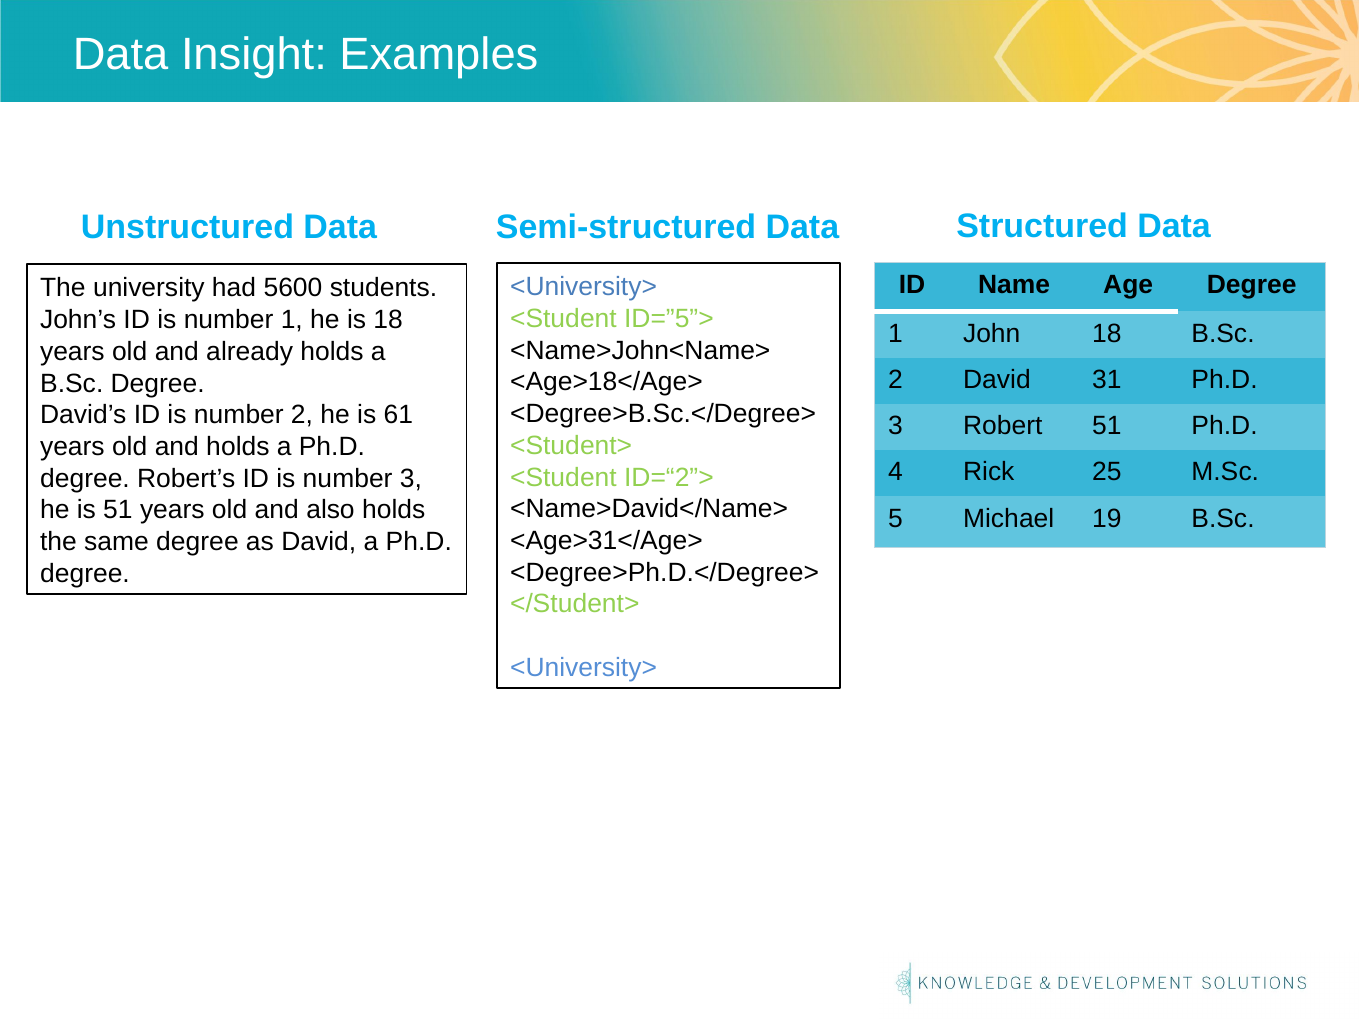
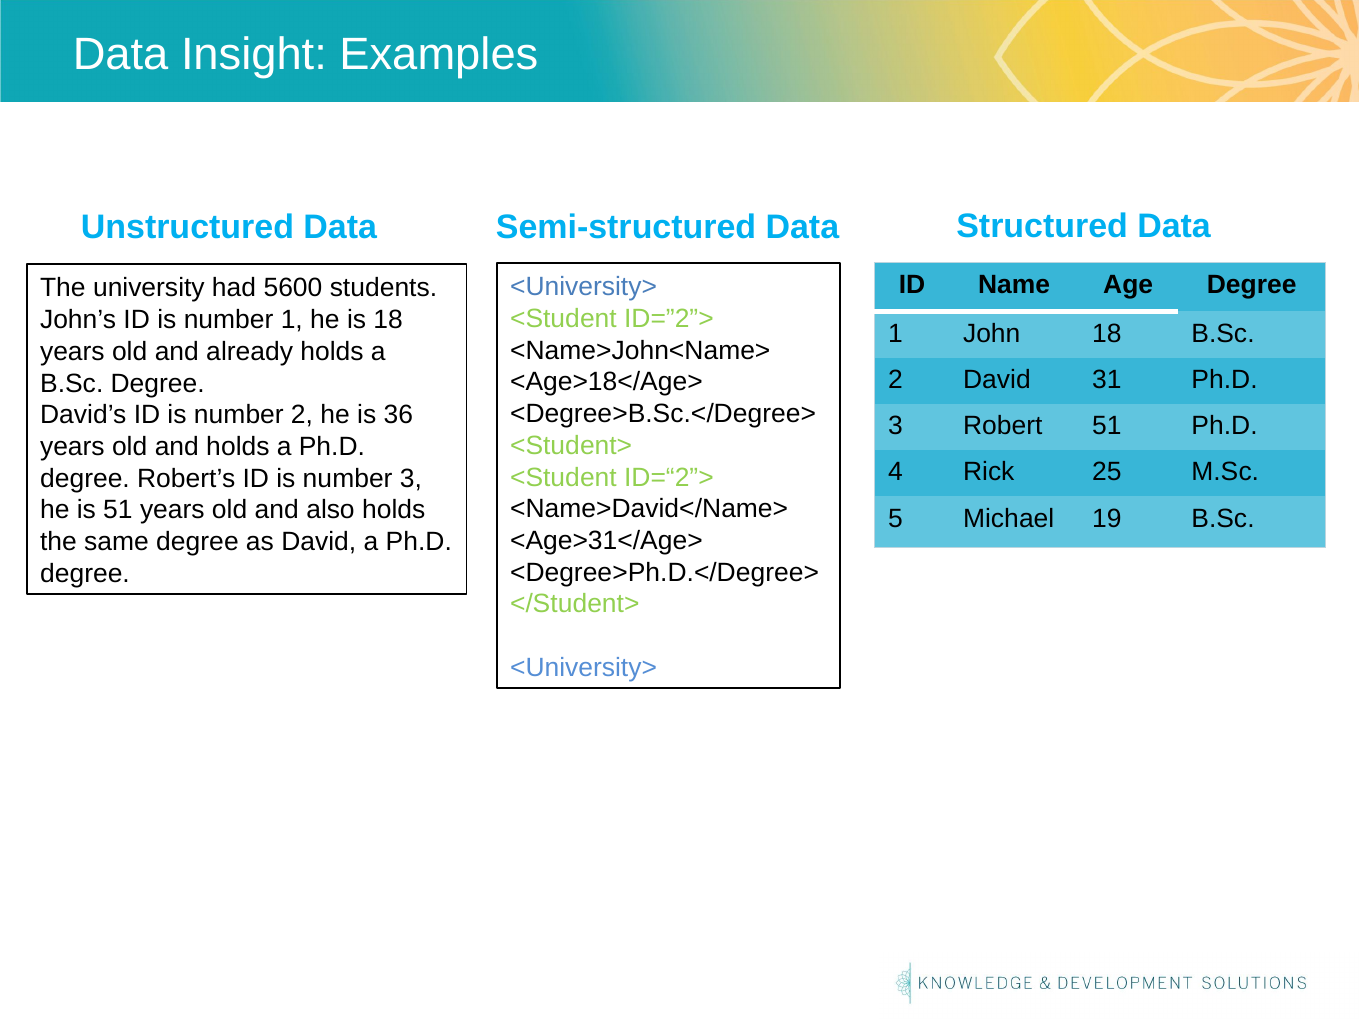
ID=”5”>: ID=”5”> -> ID=”2”>
61: 61 -> 36
